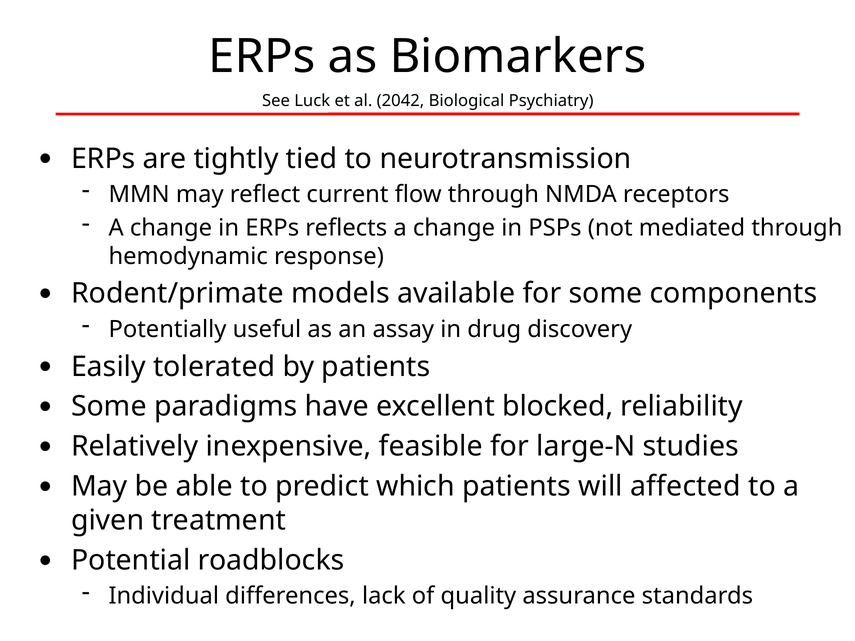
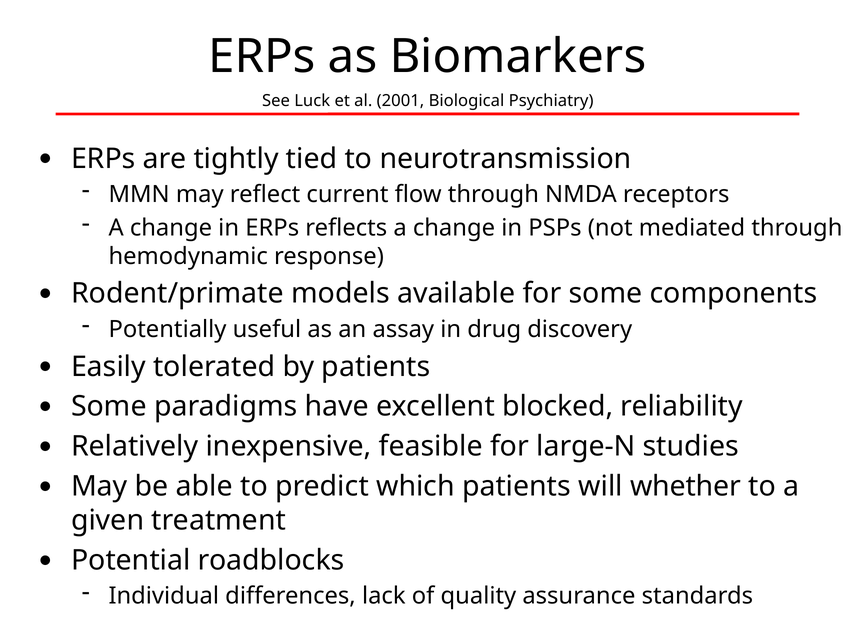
2042: 2042 -> 2001
affected: affected -> whether
